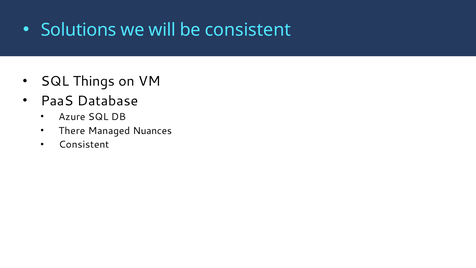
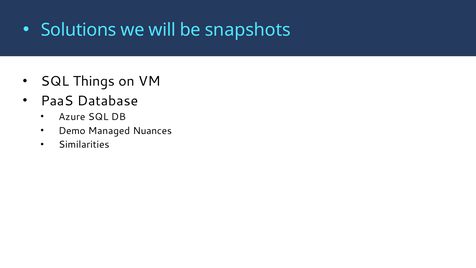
be consistent: consistent -> snapshots
There: There -> Demo
Consistent at (84, 145): Consistent -> Similarities
